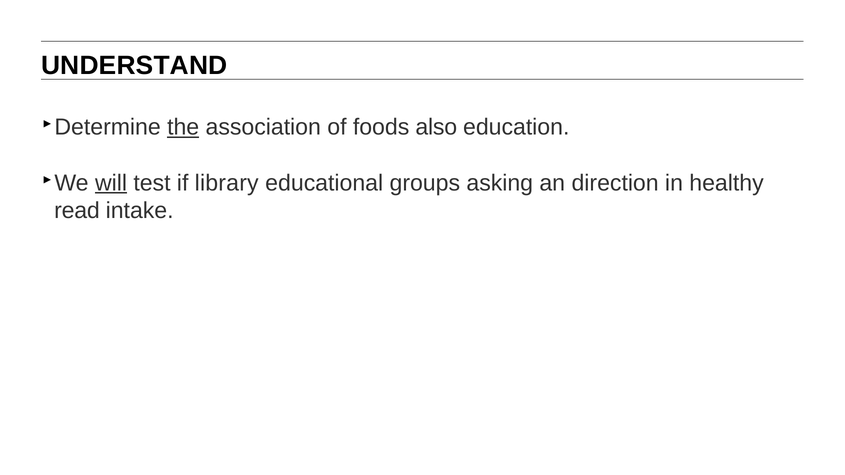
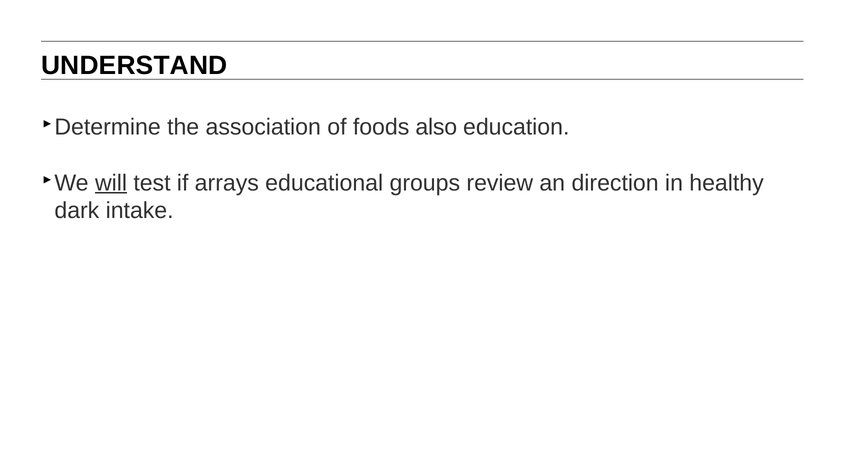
the underline: present -> none
library: library -> arrays
asking: asking -> review
read: read -> dark
